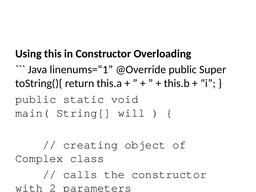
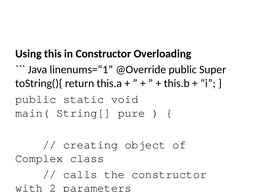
will: will -> pure
